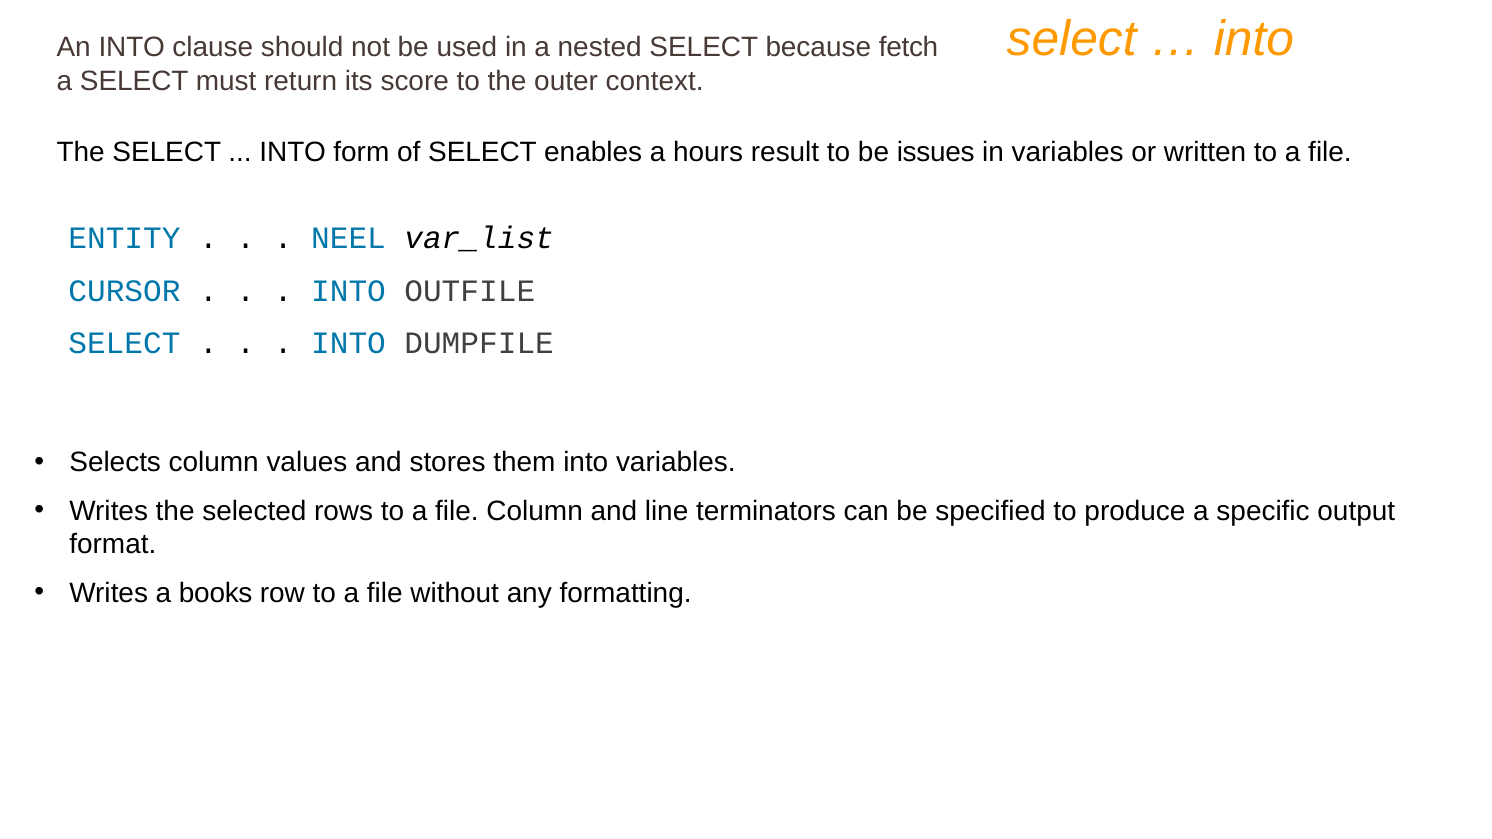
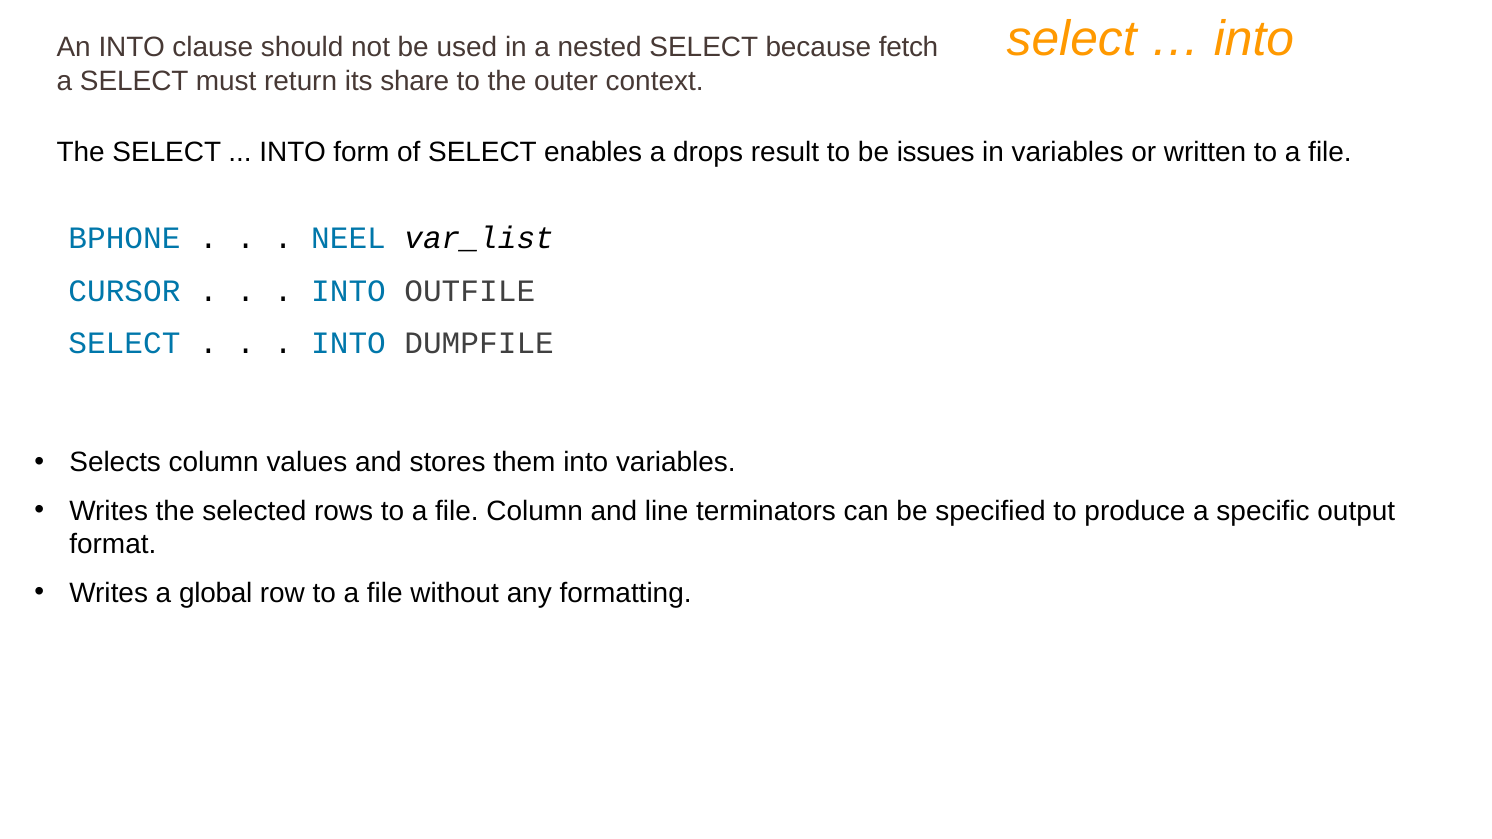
score: score -> share
hours: hours -> drops
ENTITY: ENTITY -> BPHONE
books: books -> global
